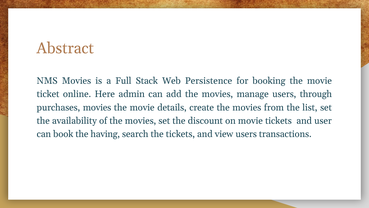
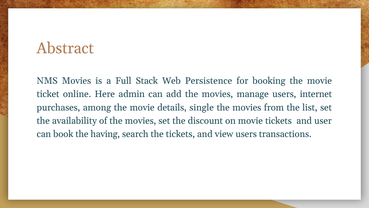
through: through -> internet
purchases movies: movies -> among
create: create -> single
